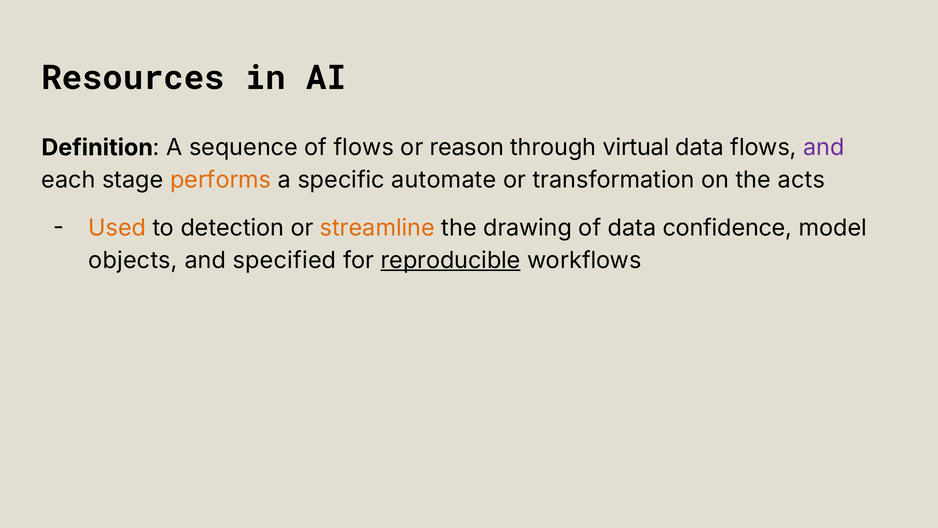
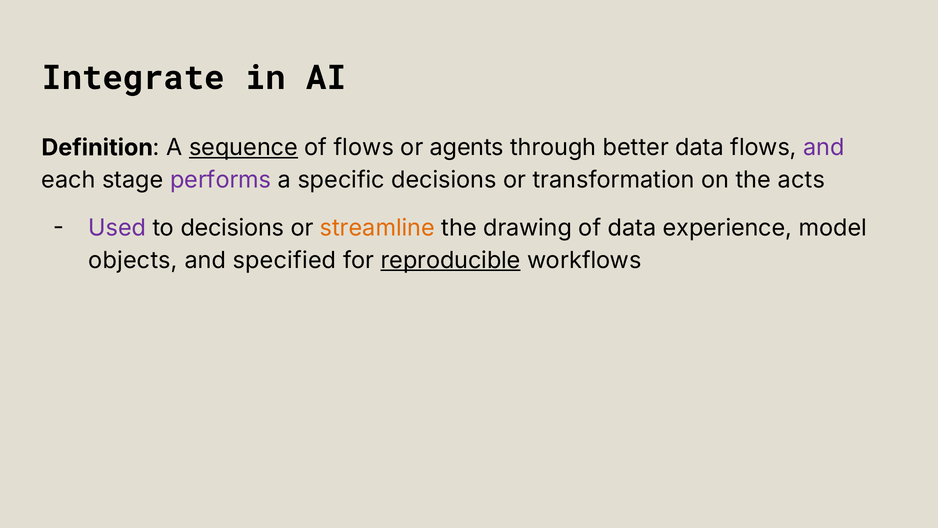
Resources: Resources -> Integrate
sequence underline: none -> present
reason: reason -> agents
virtual: virtual -> better
performs colour: orange -> purple
specific automate: automate -> decisions
Used colour: orange -> purple
to detection: detection -> decisions
confidence: confidence -> experience
